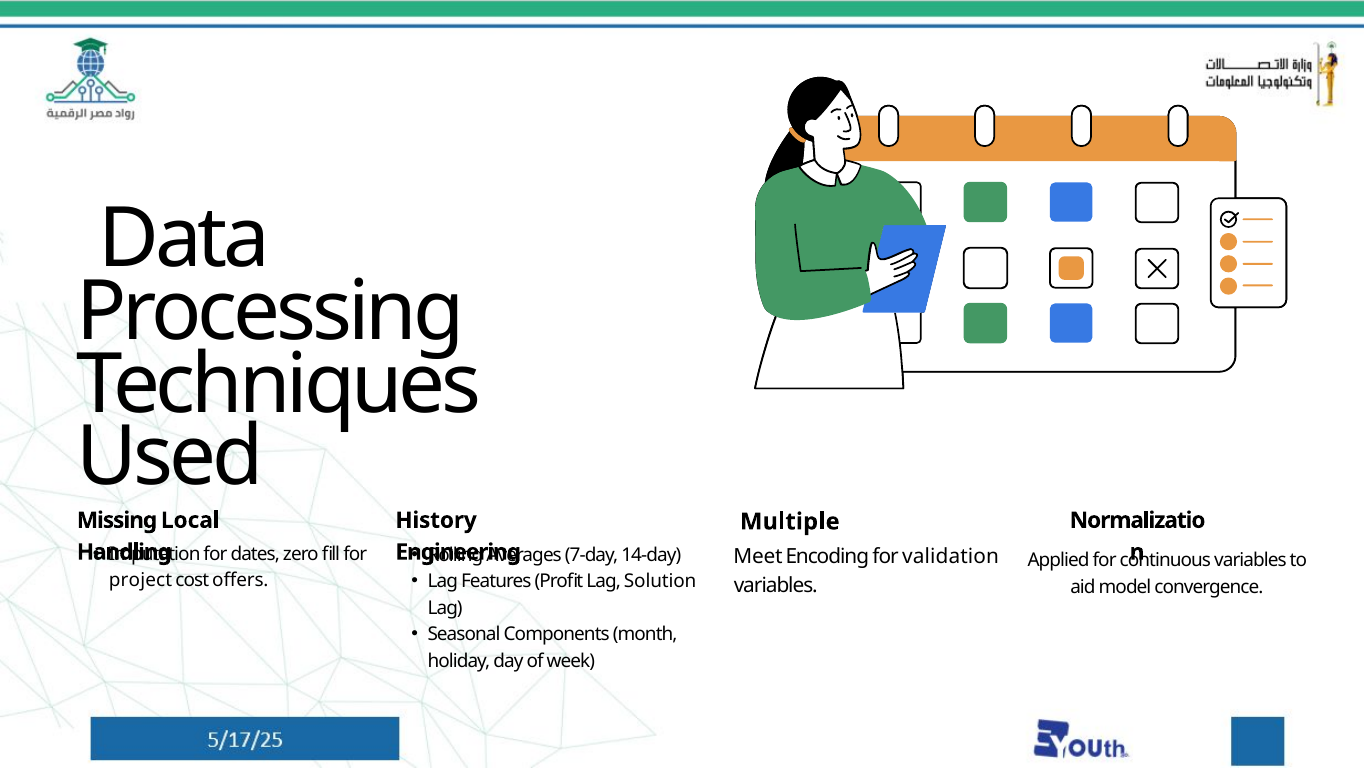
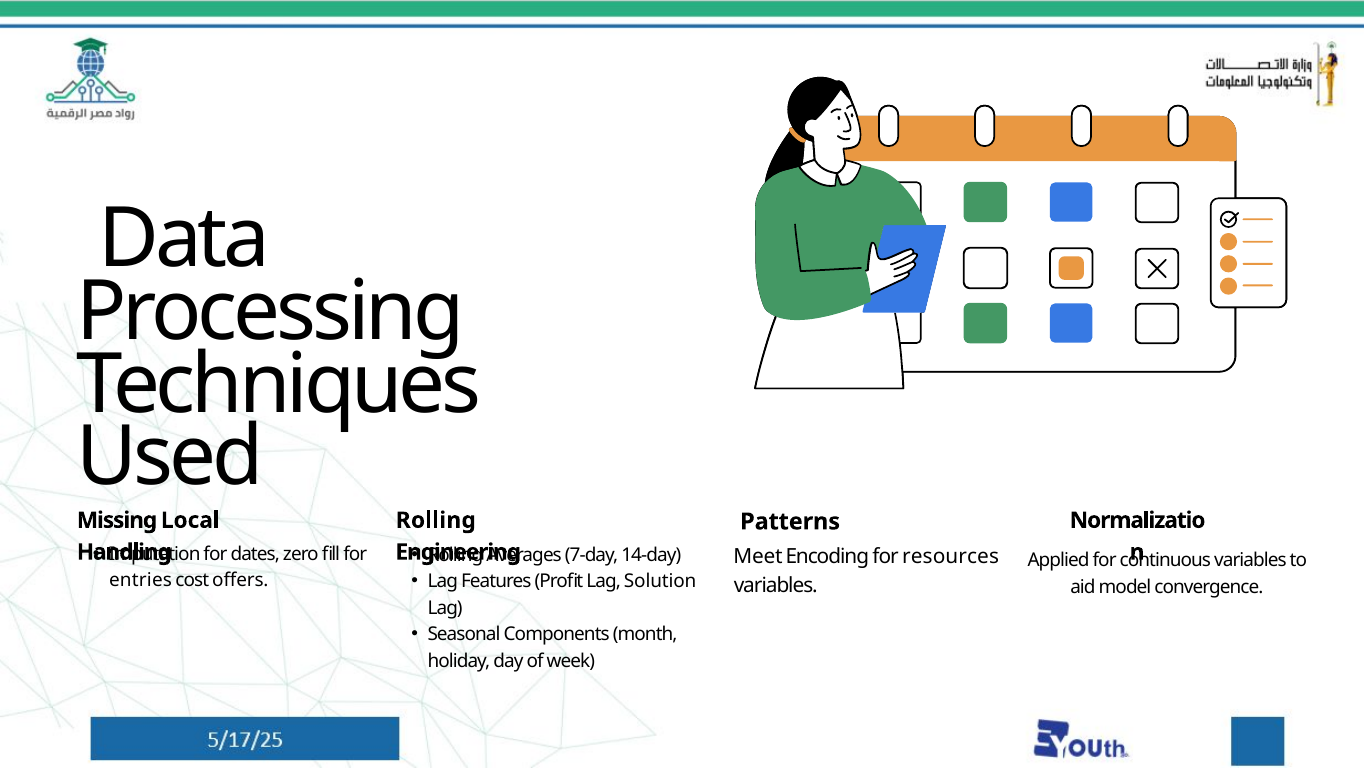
History at (436, 520): History -> Rolling
Multiple: Multiple -> Patterns
validation: validation -> resources
project: project -> entries
